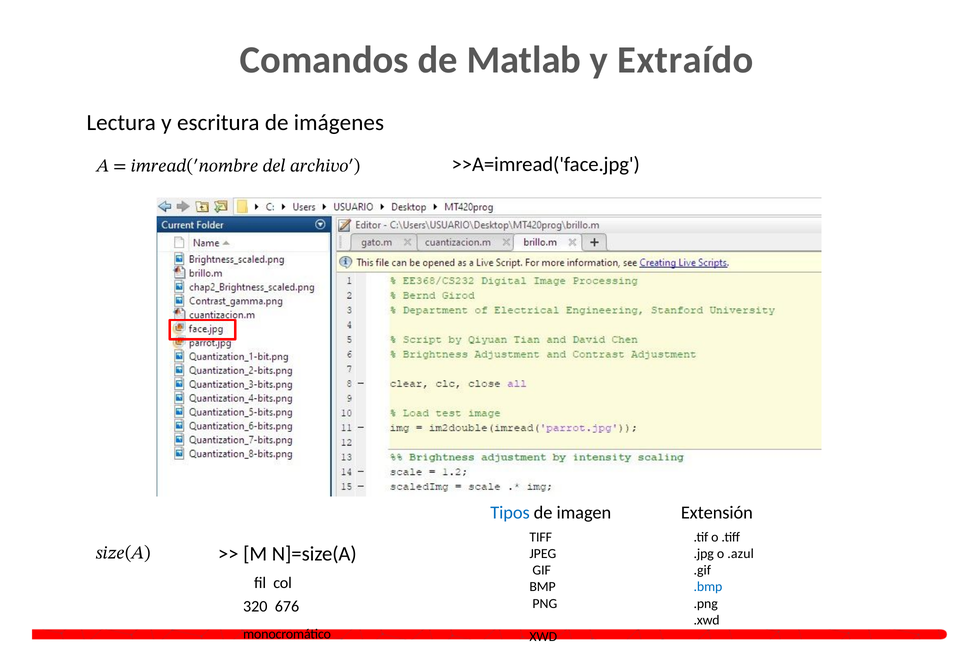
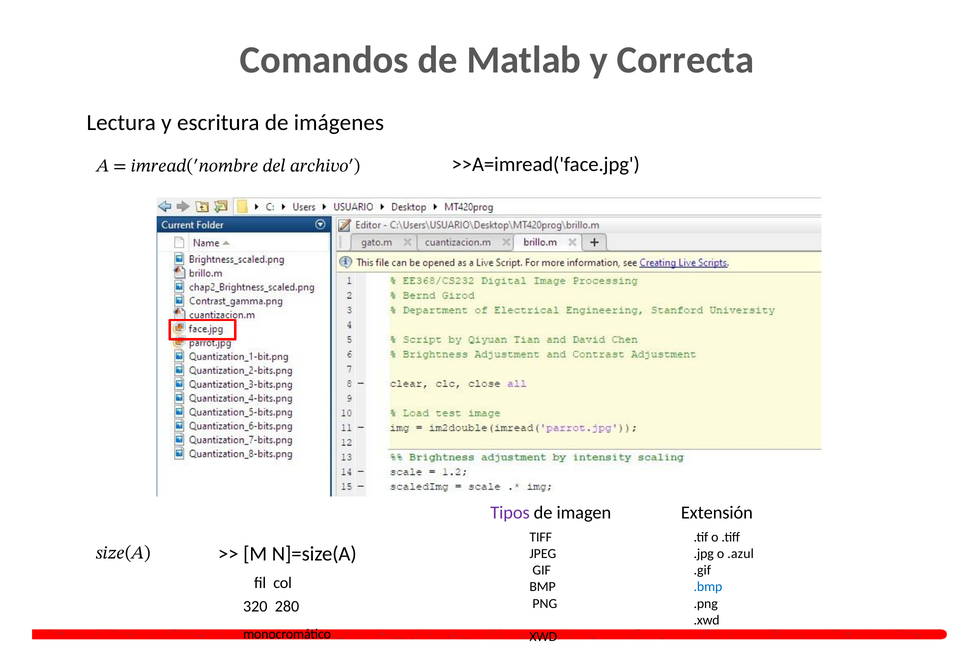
Extraído: Extraído -> Correcta
Tipos colour: blue -> purple
676: 676 -> 280
